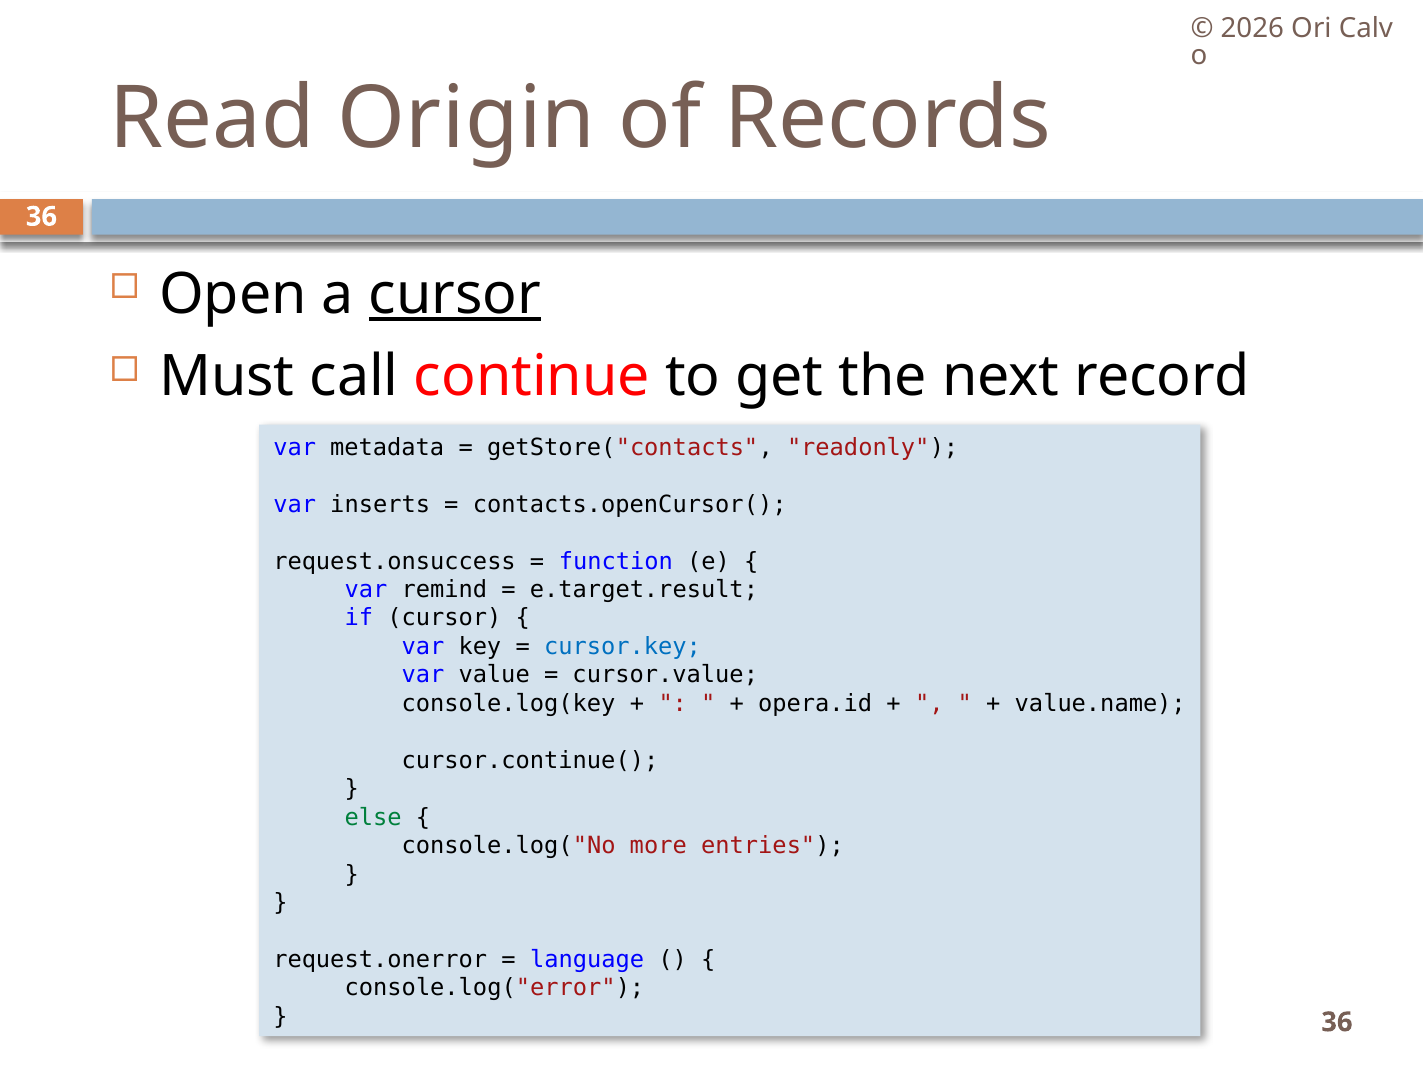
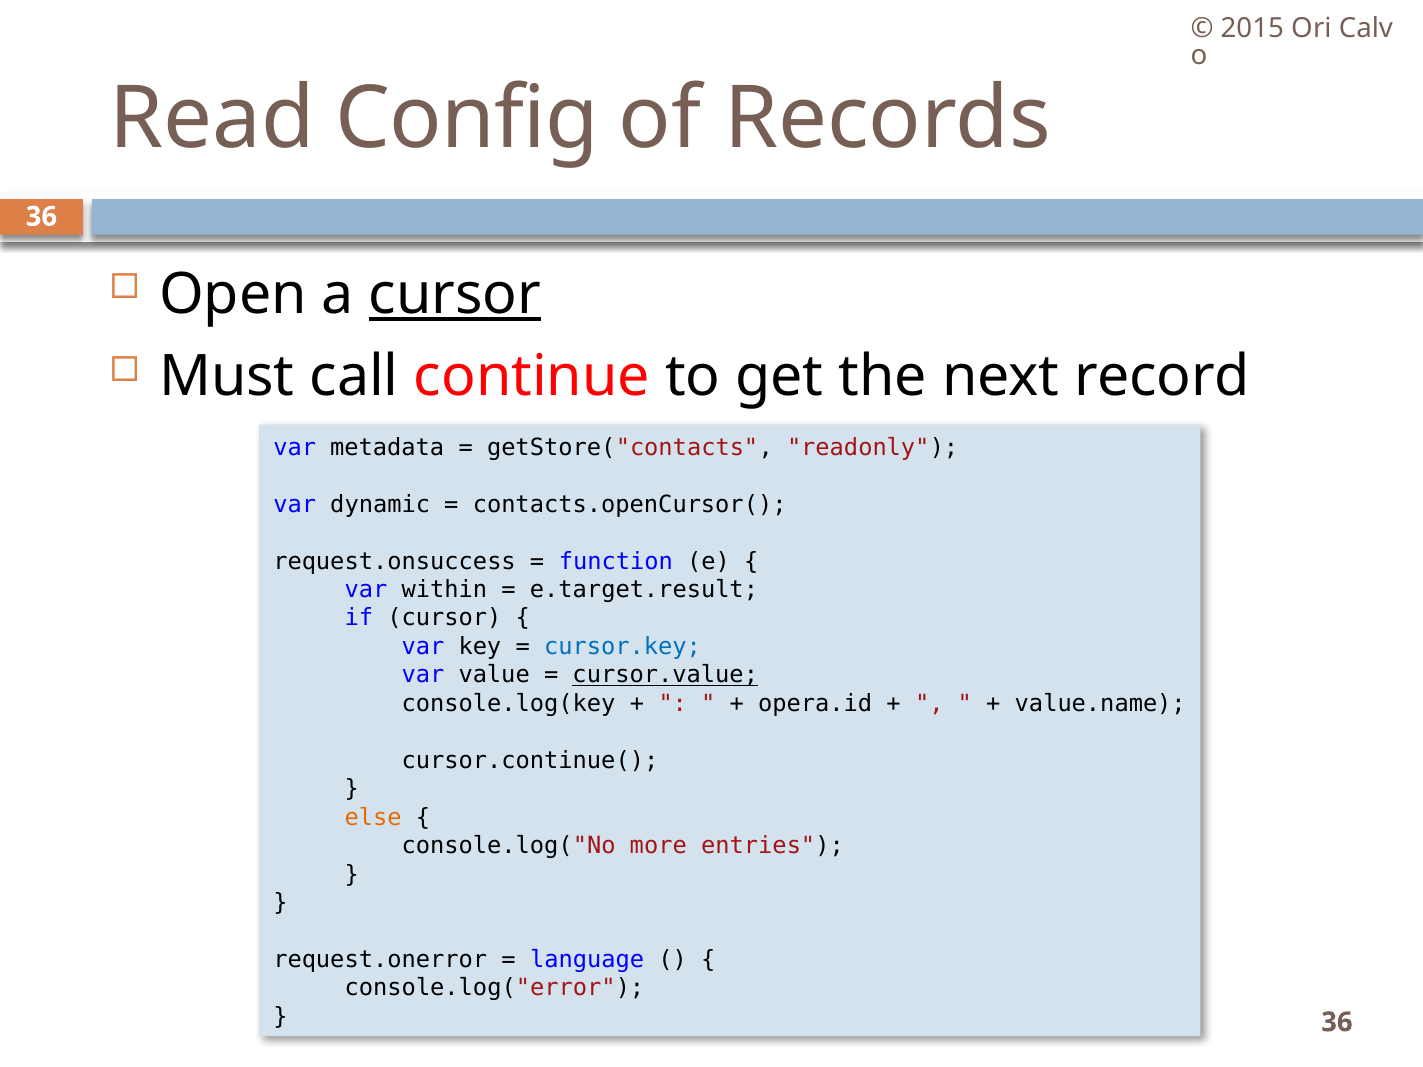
2026: 2026 -> 2015
Origin: Origin -> Config
inserts: inserts -> dynamic
remind: remind -> within
cursor.value underline: none -> present
else colour: green -> orange
